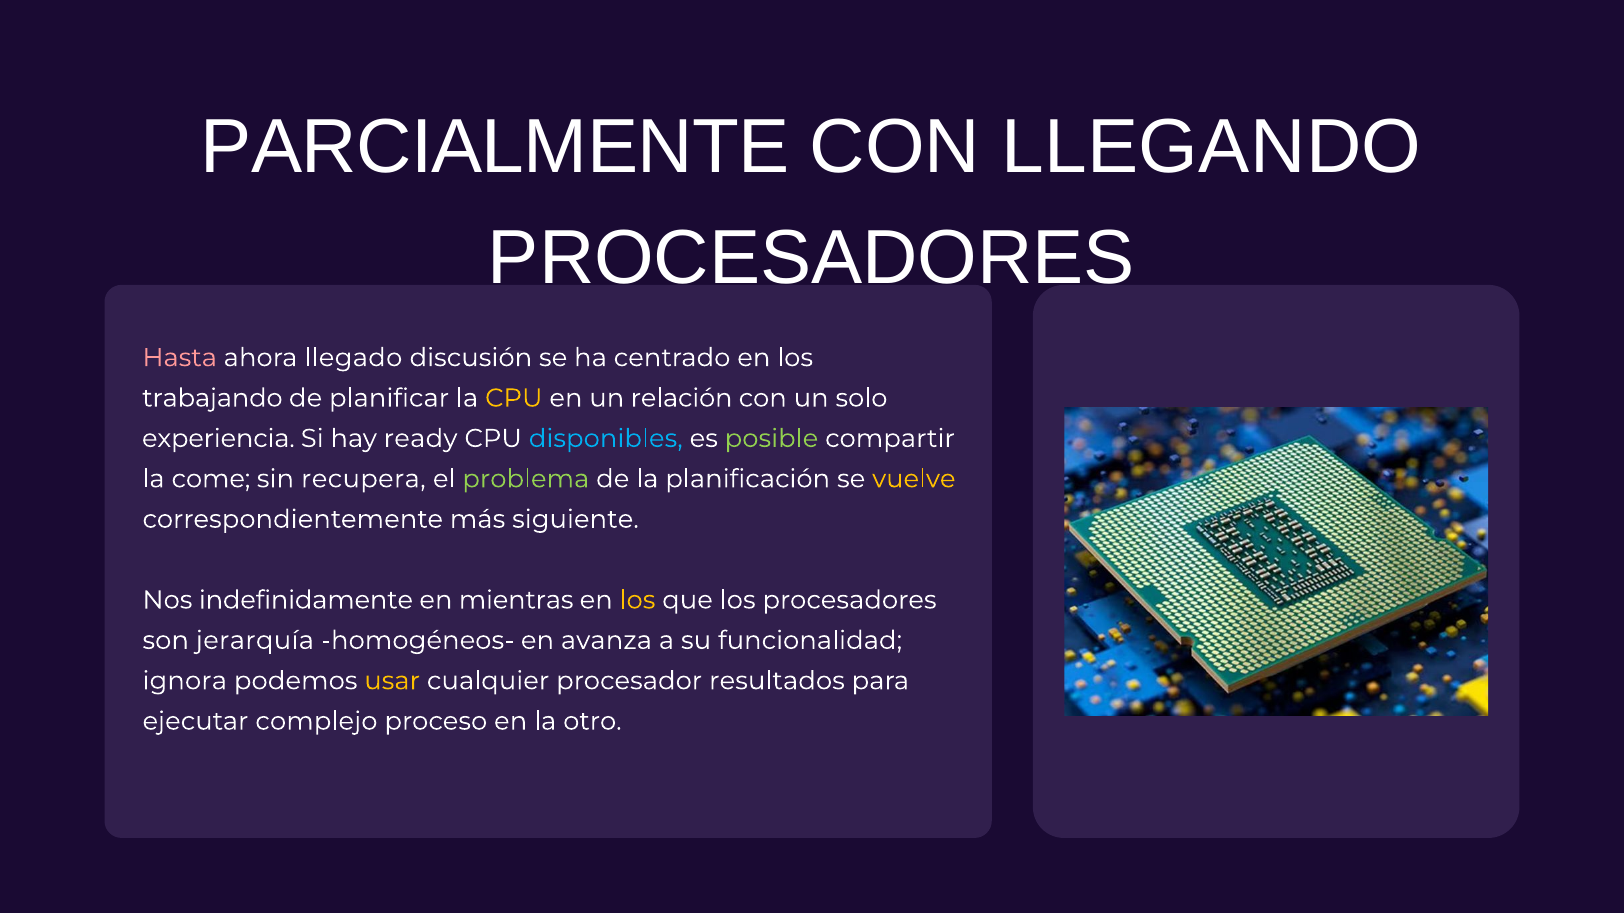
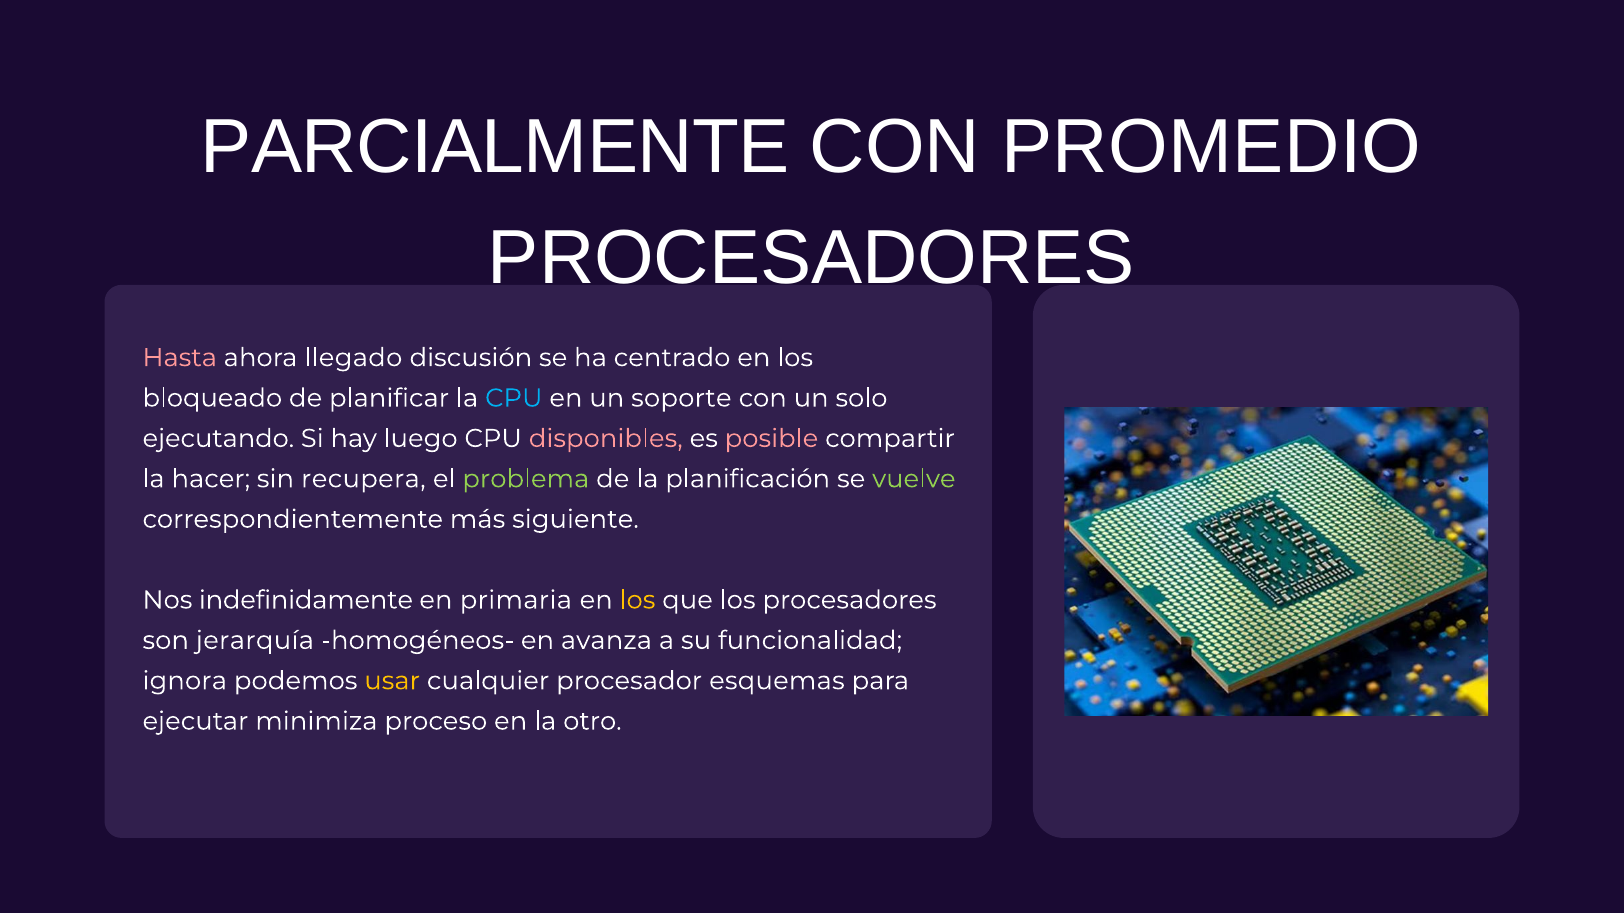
LLEGANDO: LLEGANDO -> PROMEDIO
trabajando: trabajando -> bloqueado
CPU at (514, 398) colour: yellow -> light blue
relación: relación -> soporte
experiencia: experiencia -> ejecutando
ready: ready -> luego
disponibles colour: light blue -> pink
posible colour: light green -> pink
come: come -> hacer
vuelve colour: yellow -> light green
mientras: mientras -> primaria
resultados: resultados -> esquemas
complejo: complejo -> minimiza
